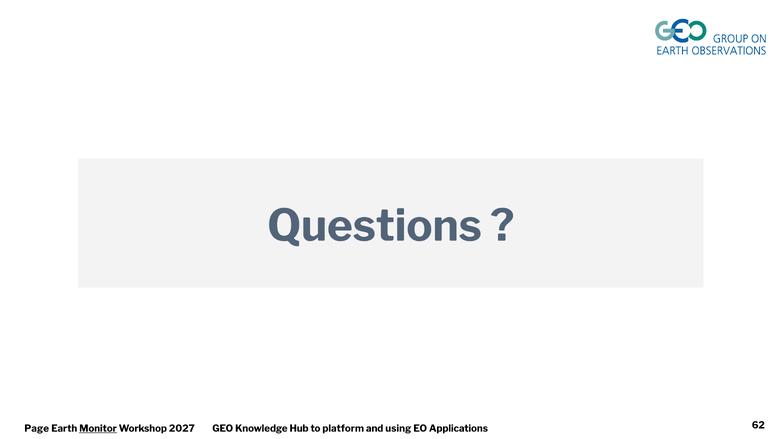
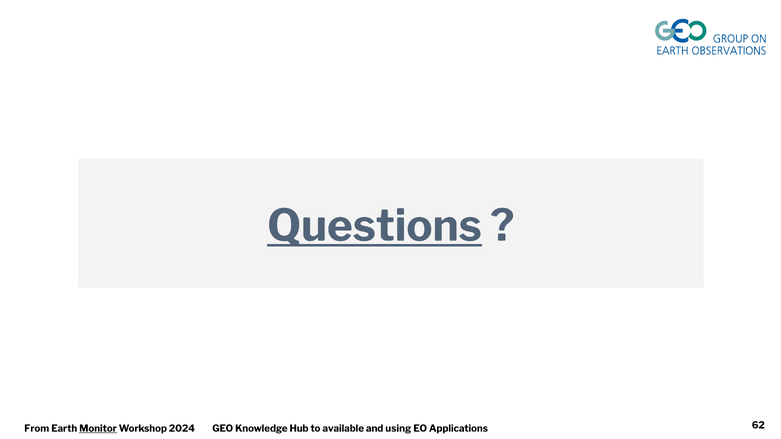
Questions underline: none -> present
Page: Page -> From
2027: 2027 -> 2024
platform: platform -> available
